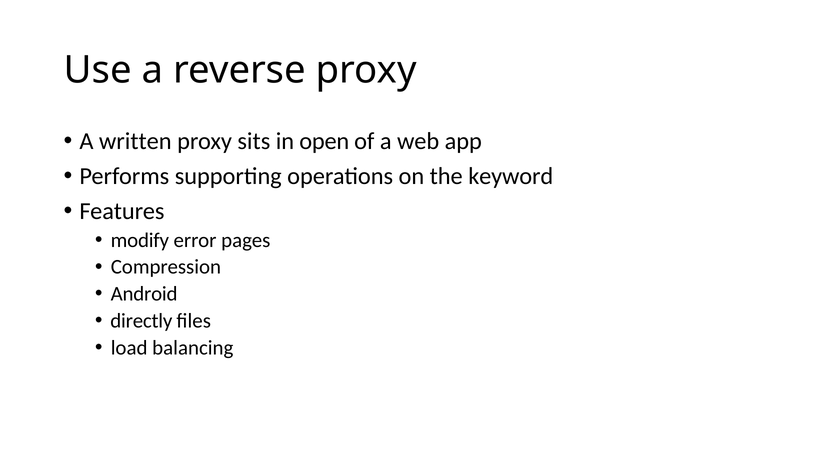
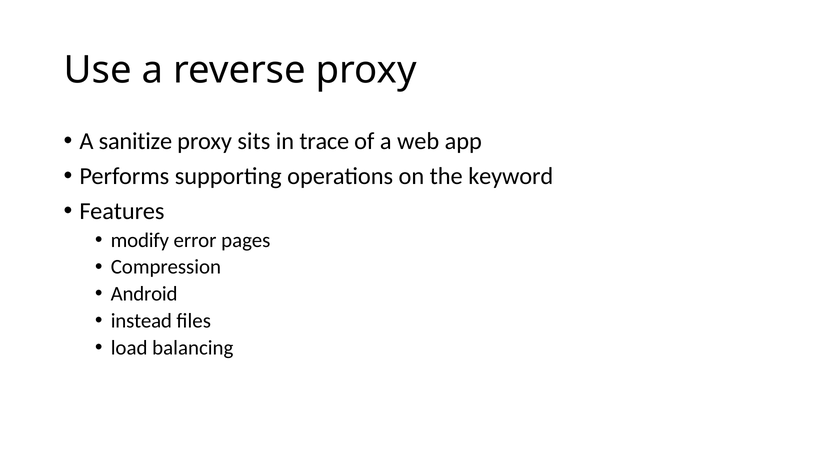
written: written -> sanitize
open: open -> trace
directly: directly -> instead
